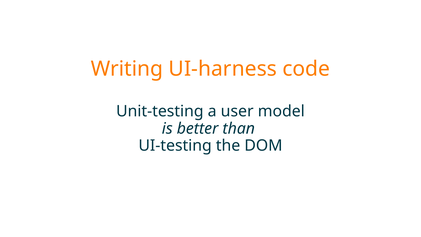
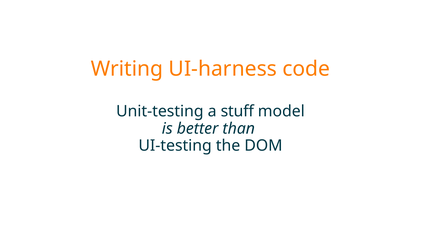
user: user -> stuff
